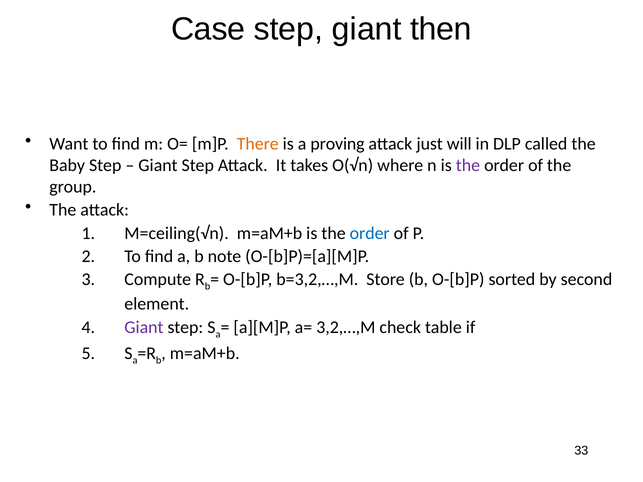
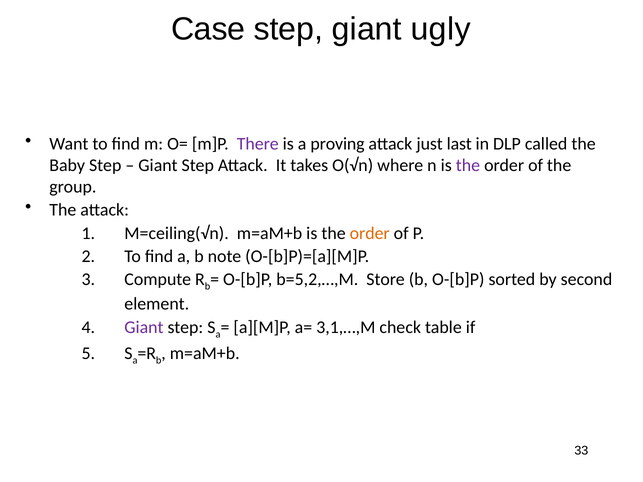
then: then -> ugly
There colour: orange -> purple
will: will -> last
order at (370, 233) colour: blue -> orange
b=3,2,…,M: b=3,2,…,M -> b=5,2,…,M
3,2,…,M: 3,2,…,M -> 3,1,…,M
